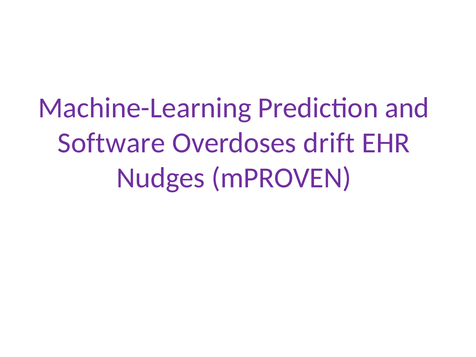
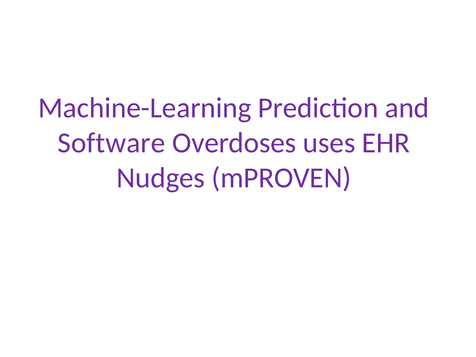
drift: drift -> uses
